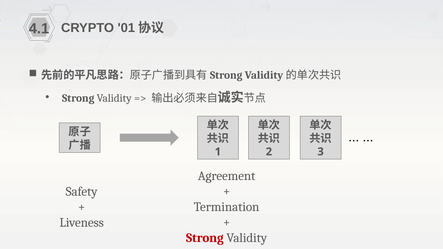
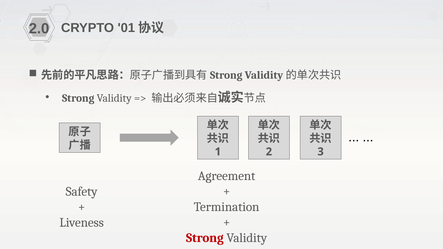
4.1: 4.1 -> 2.0
